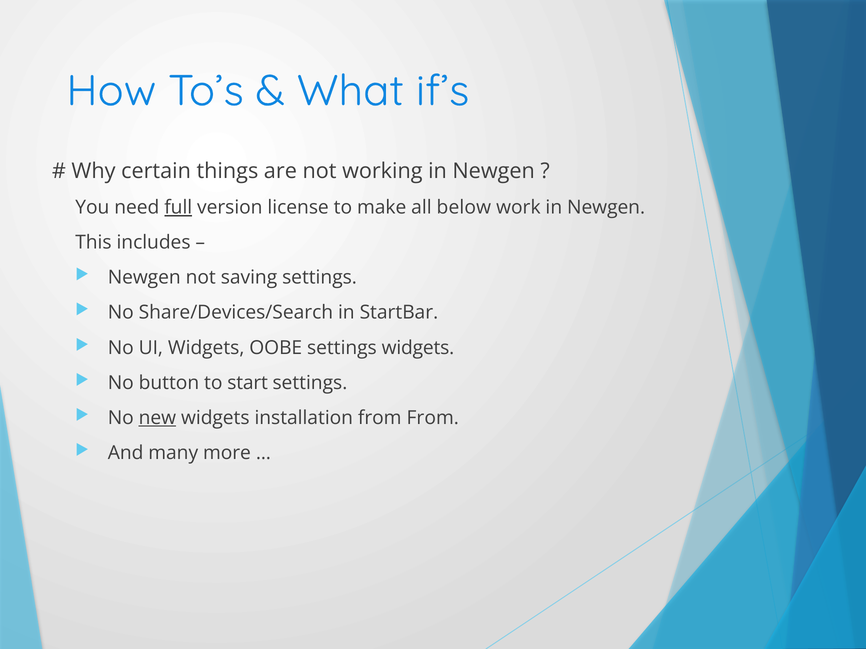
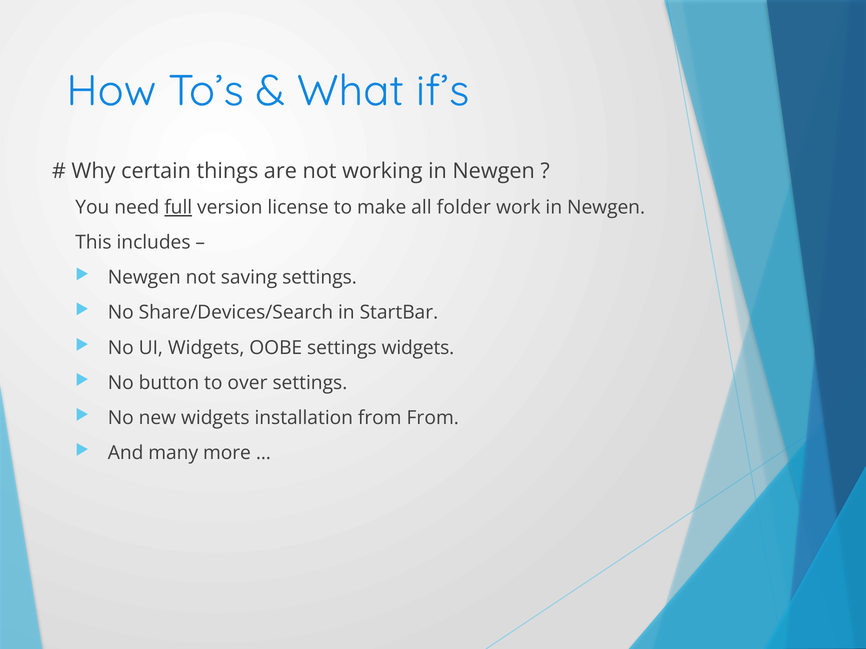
below: below -> folder
start: start -> over
new underline: present -> none
